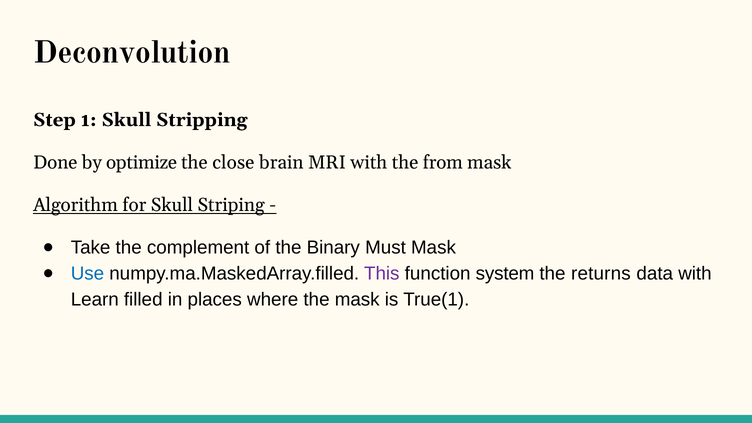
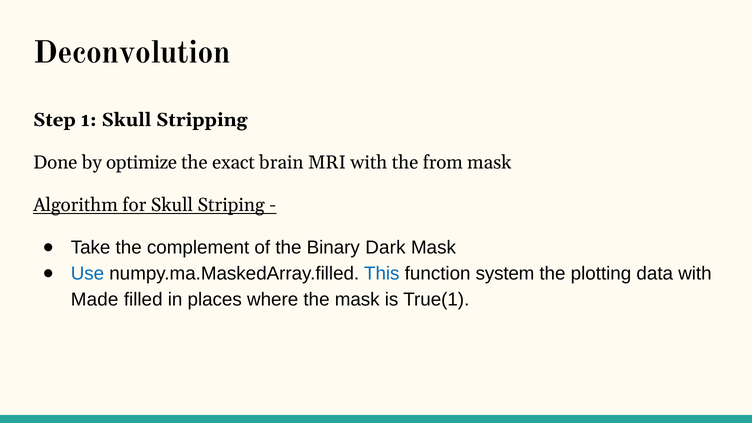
close: close -> exact
Must: Must -> Dark
This colour: purple -> blue
returns: returns -> plotting
Learn: Learn -> Made
